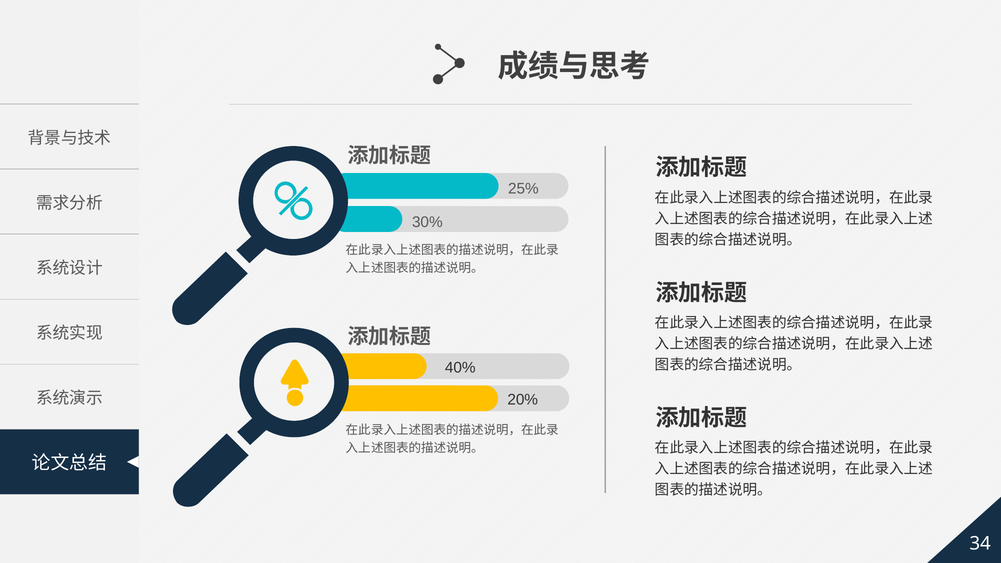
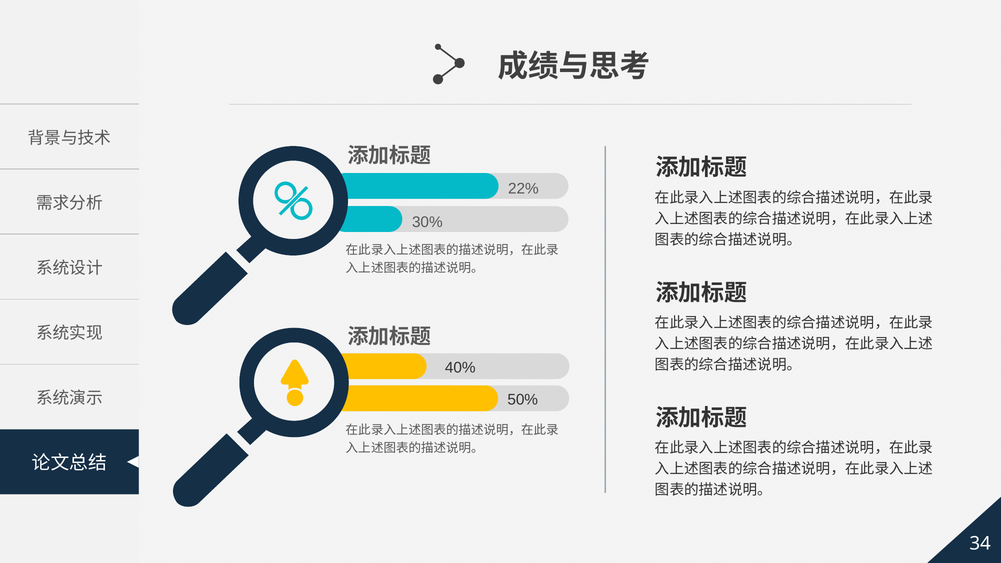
25%: 25% -> 22%
20%: 20% -> 50%
